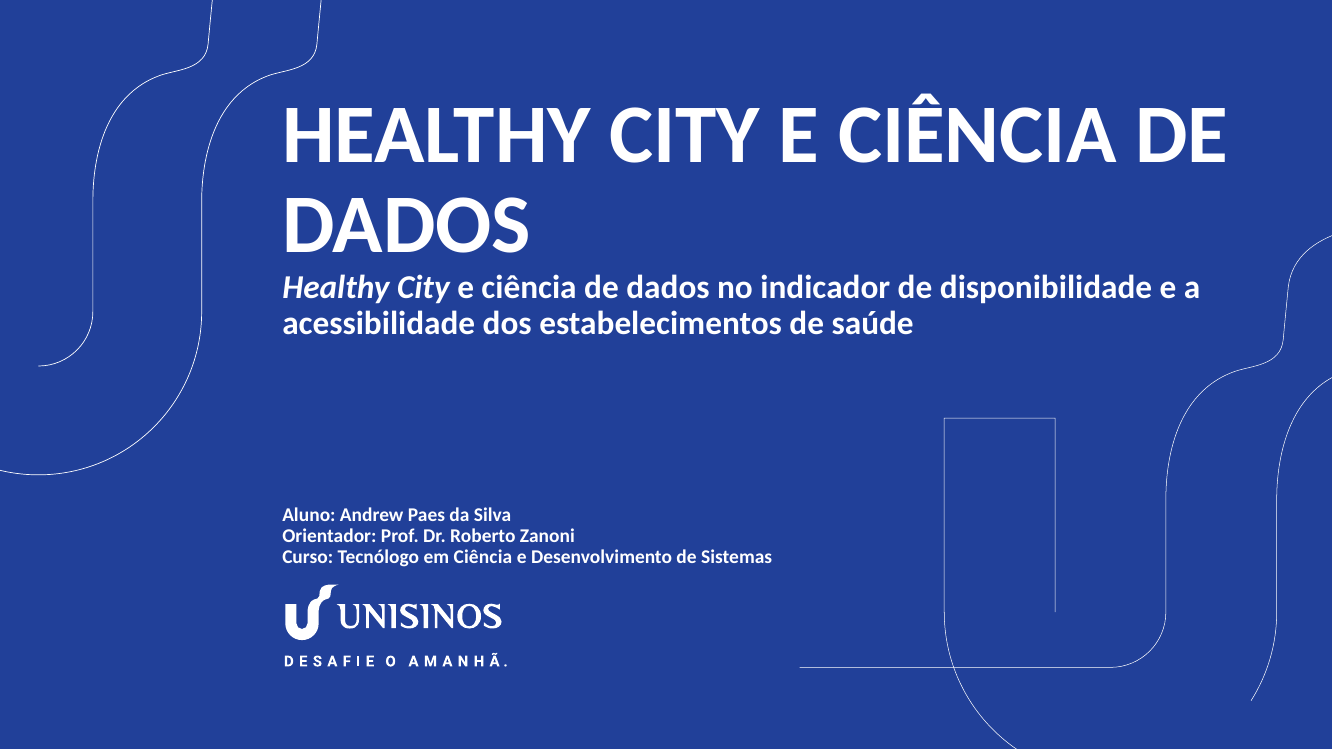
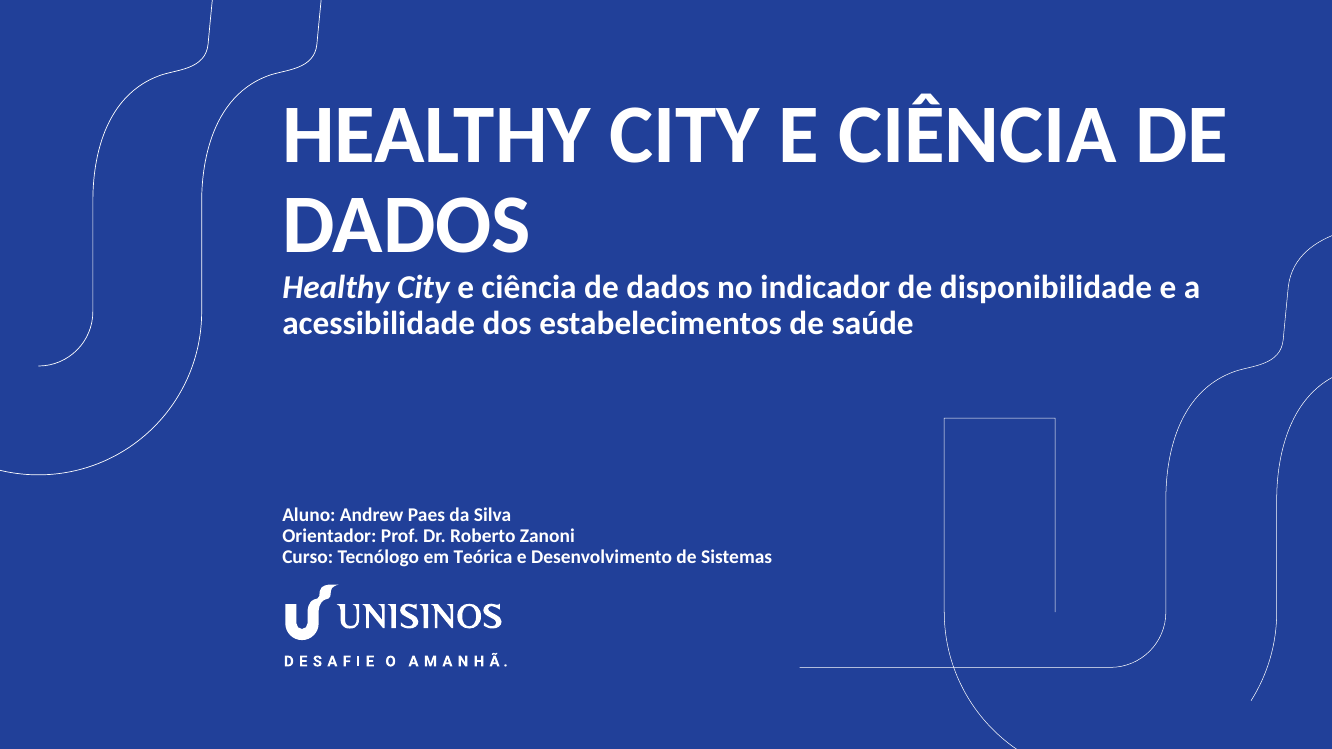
em Ciência: Ciência -> Teórica
